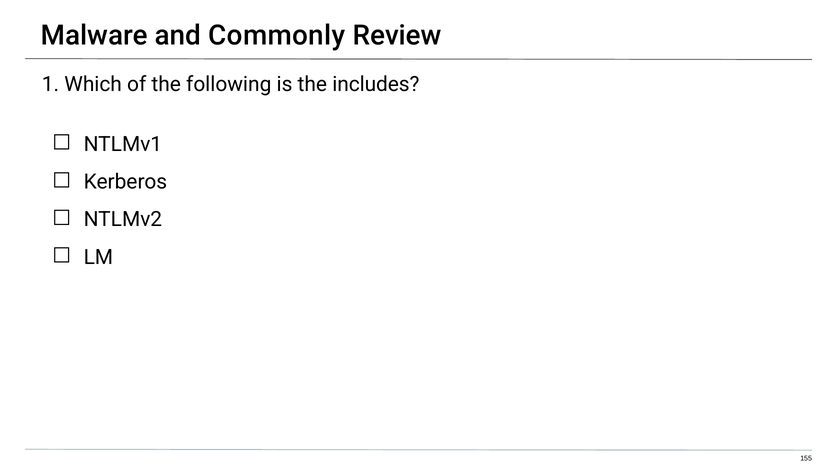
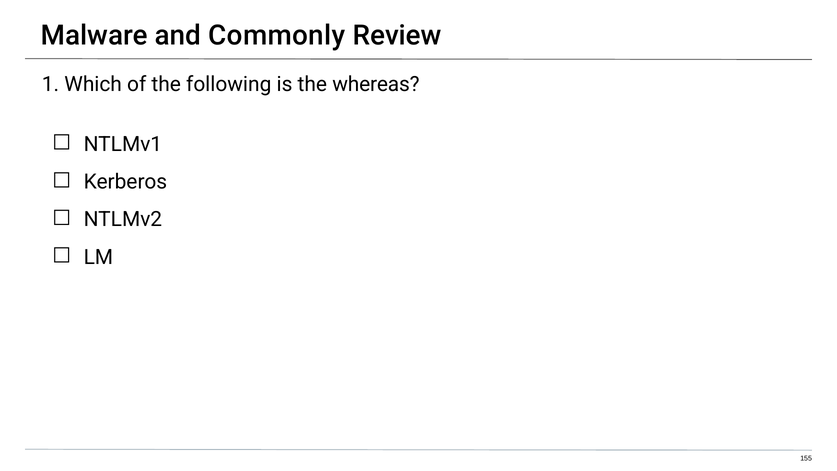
includes: includes -> whereas
